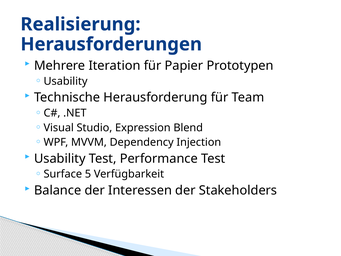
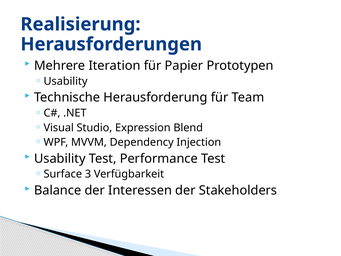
5: 5 -> 3
